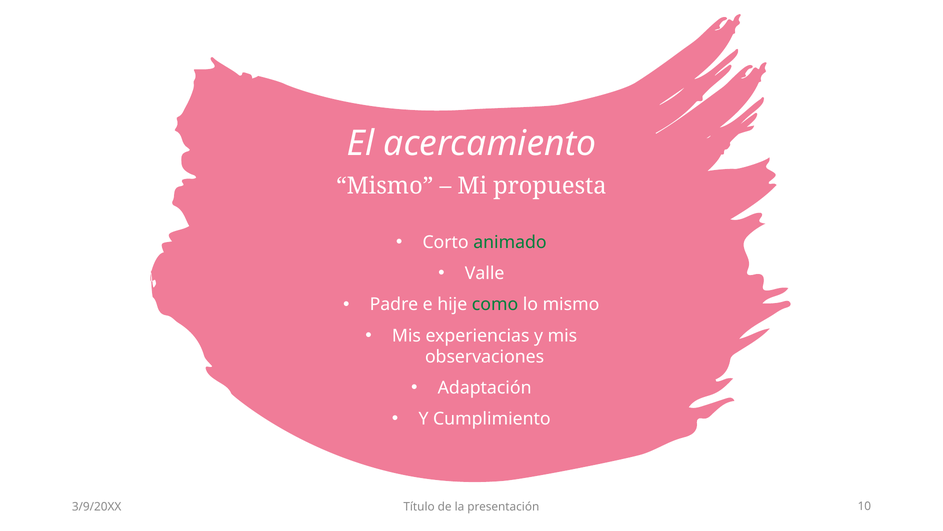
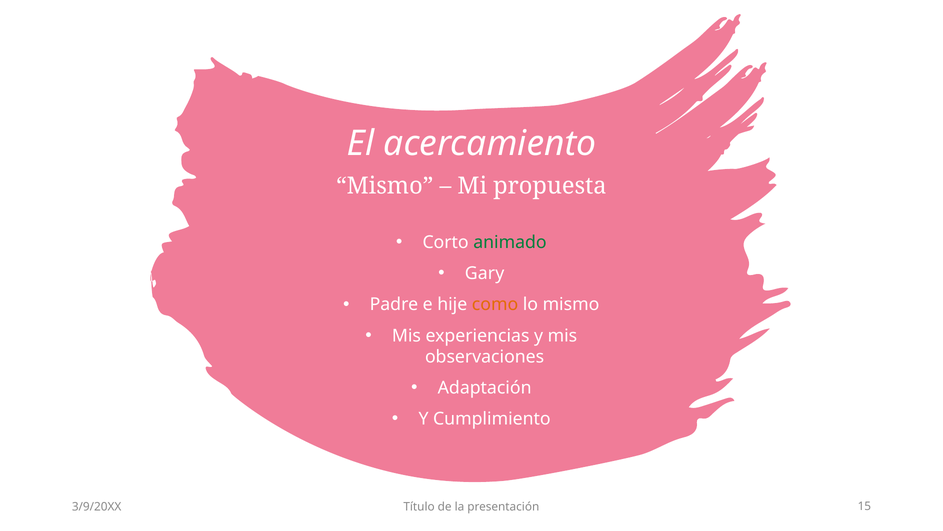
Valle: Valle -> Gary
como colour: green -> orange
10: 10 -> 15
